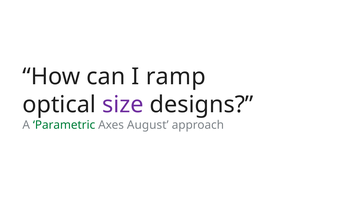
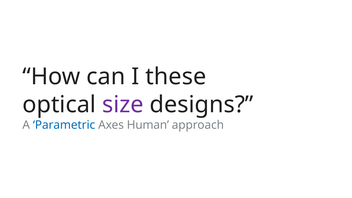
ramp: ramp -> these
Parametric colour: green -> blue
August: August -> Human
